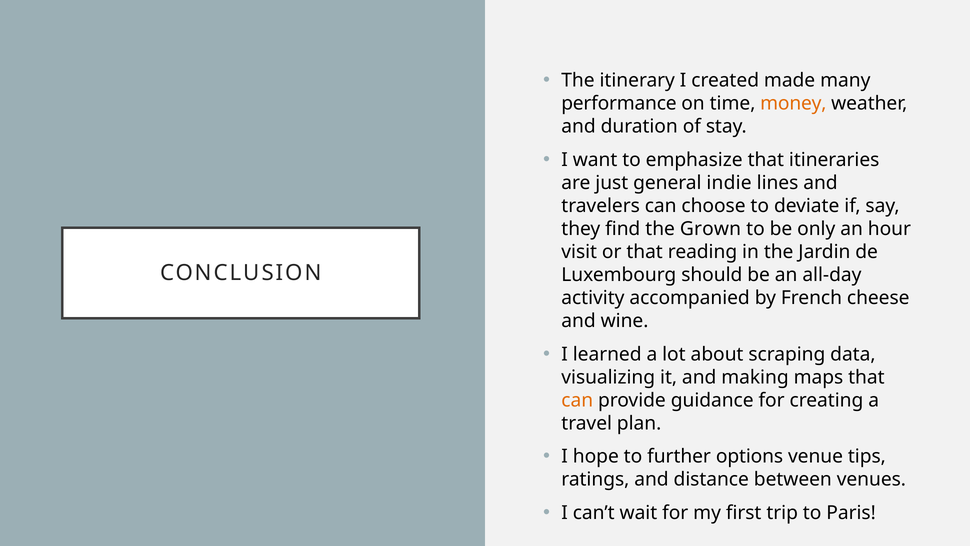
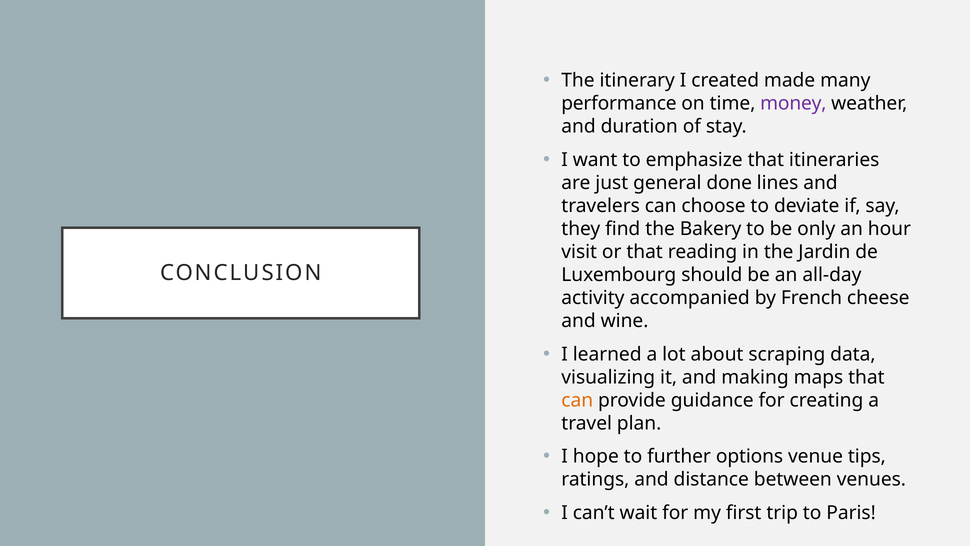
money colour: orange -> purple
indie: indie -> done
Grown: Grown -> Bakery
